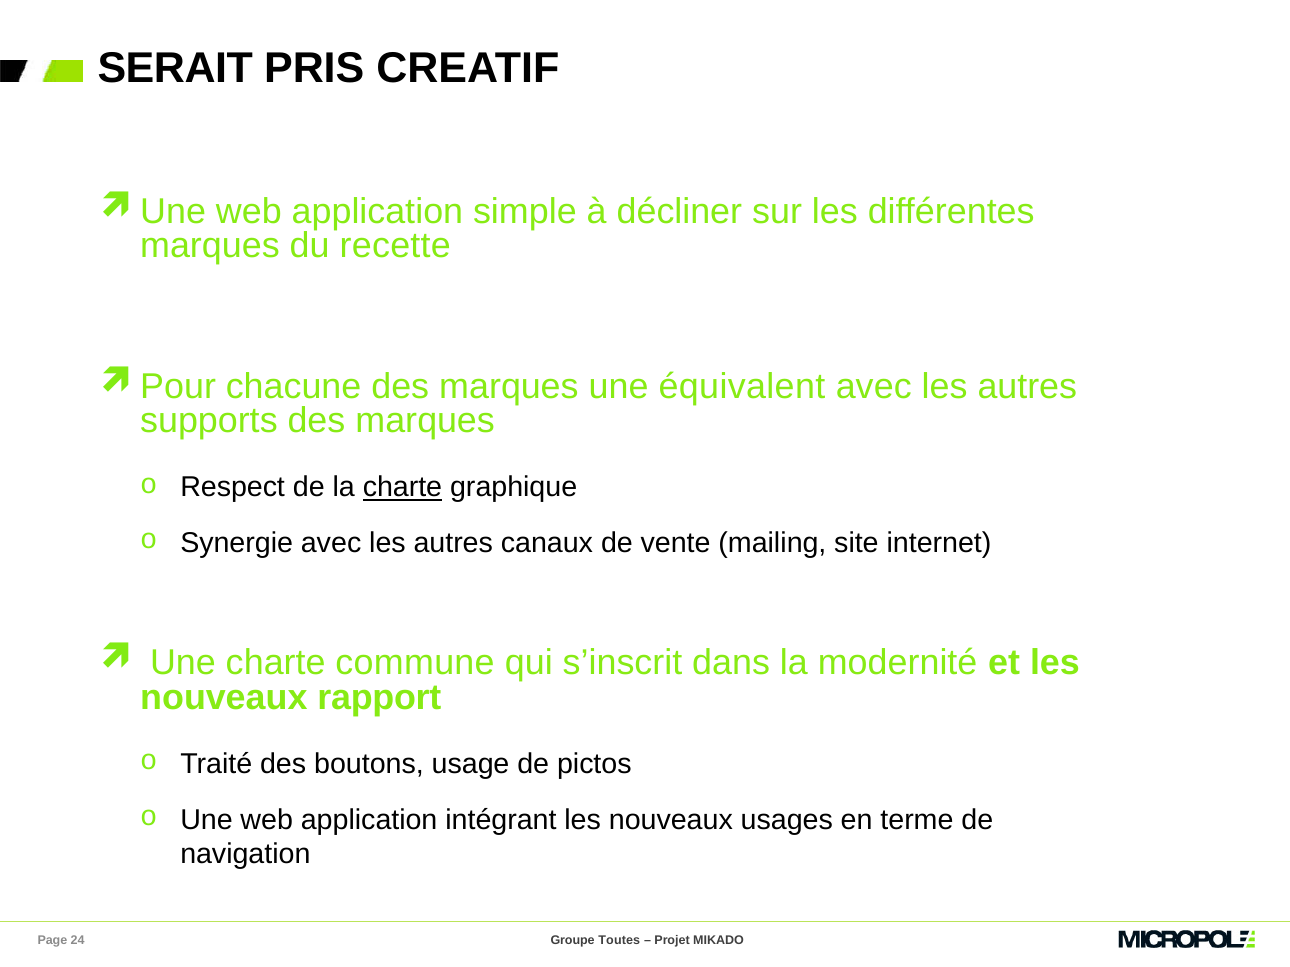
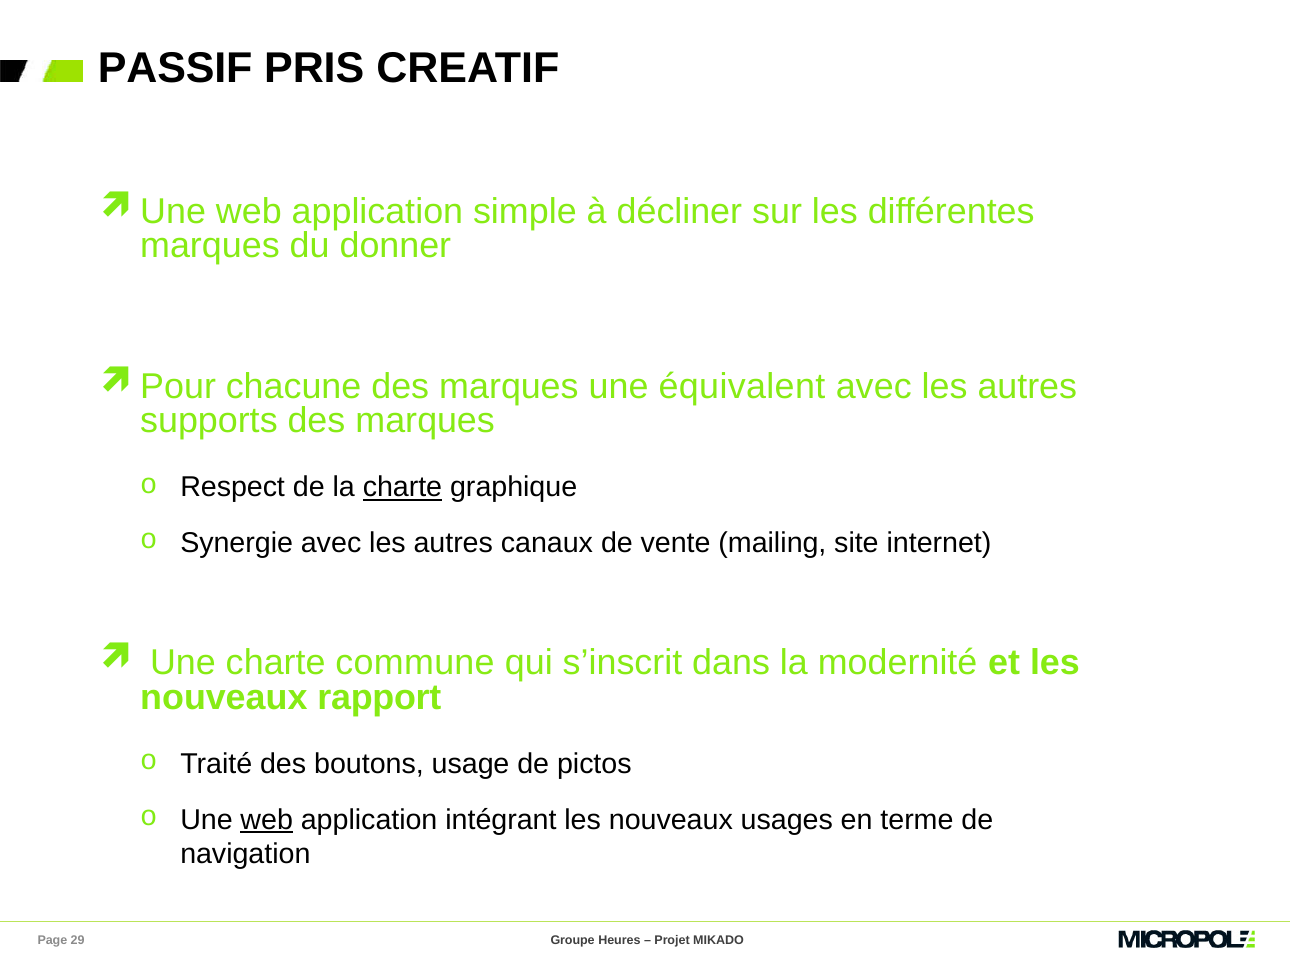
SERAIT: SERAIT -> PASSIF
recette: recette -> donner
web at (267, 820) underline: none -> present
24: 24 -> 29
Toutes: Toutes -> Heures
